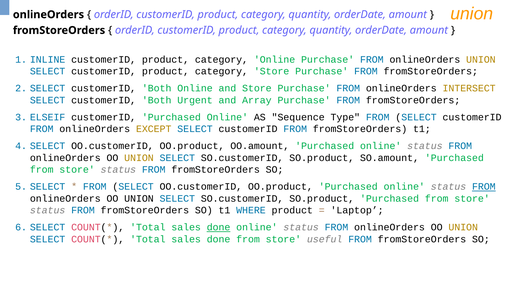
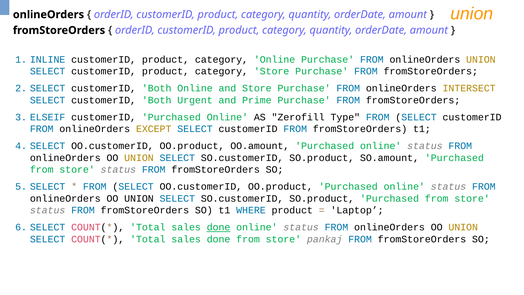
Array: Array -> Prime
Sequence: Sequence -> Zerofill
FROM at (484, 187) underline: present -> none
useful: useful -> pankaj
